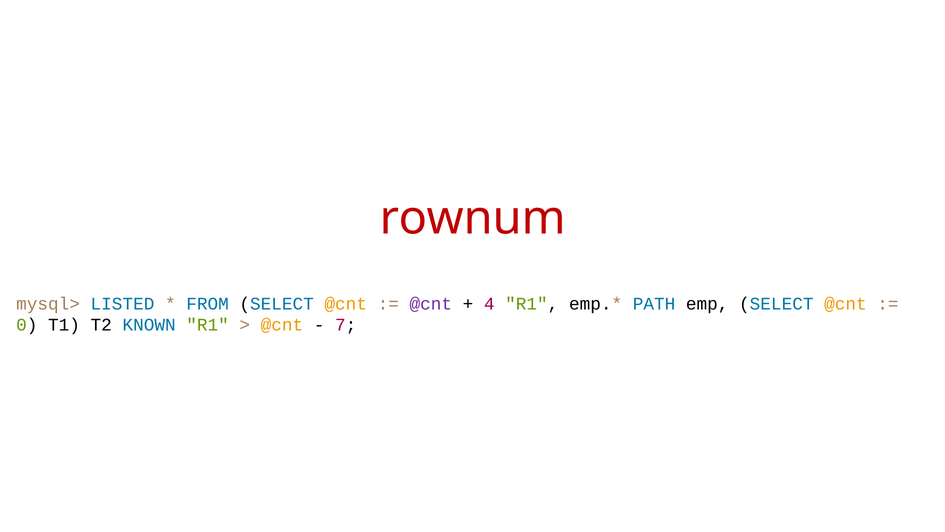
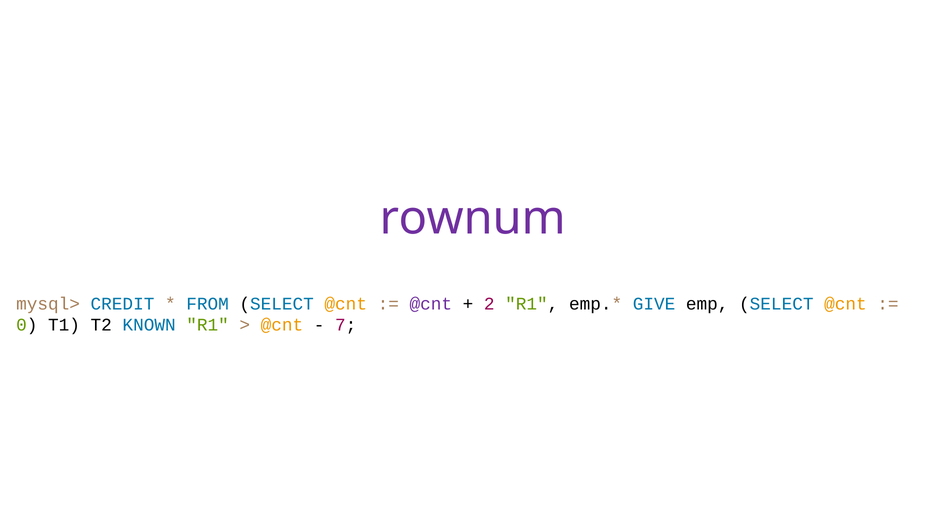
rownum colour: red -> purple
LISTED: LISTED -> CREDIT
4: 4 -> 2
PATH: PATH -> GIVE
